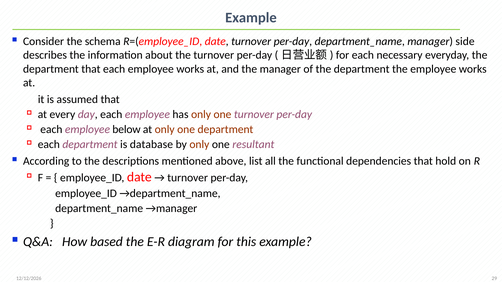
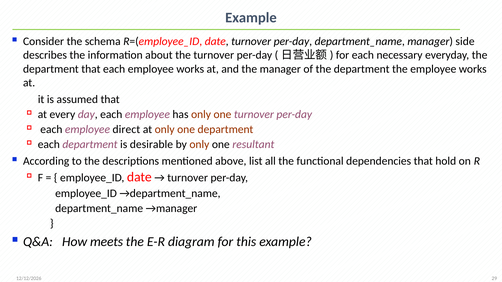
below: below -> direct
database: database -> desirable
based: based -> meets
